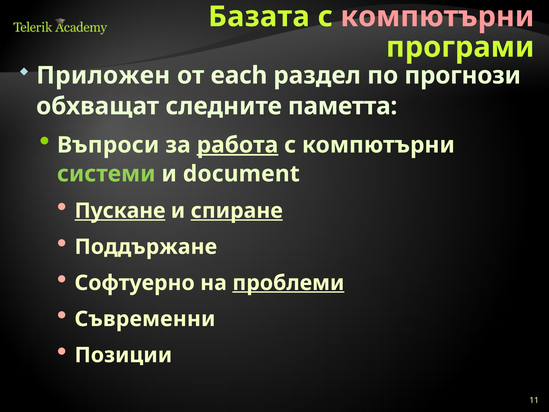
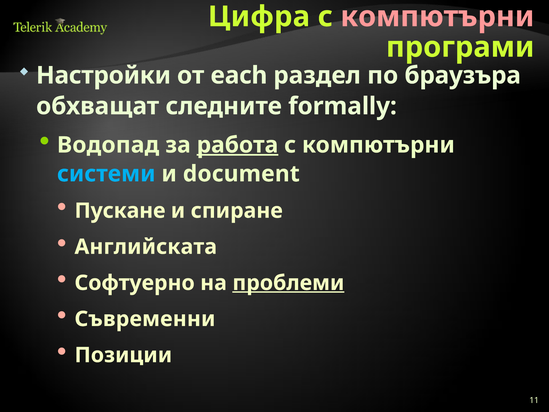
Базата: Базата -> Цифра
Приложен: Приложен -> Настройки
прогнози: прогнози -> браузъра
паметта: паметта -> formally
Въпроси: Въпроси -> Водопад
системи colour: light green -> light blue
Пускане underline: present -> none
спиране underline: present -> none
Поддържане: Поддържане -> Английската
